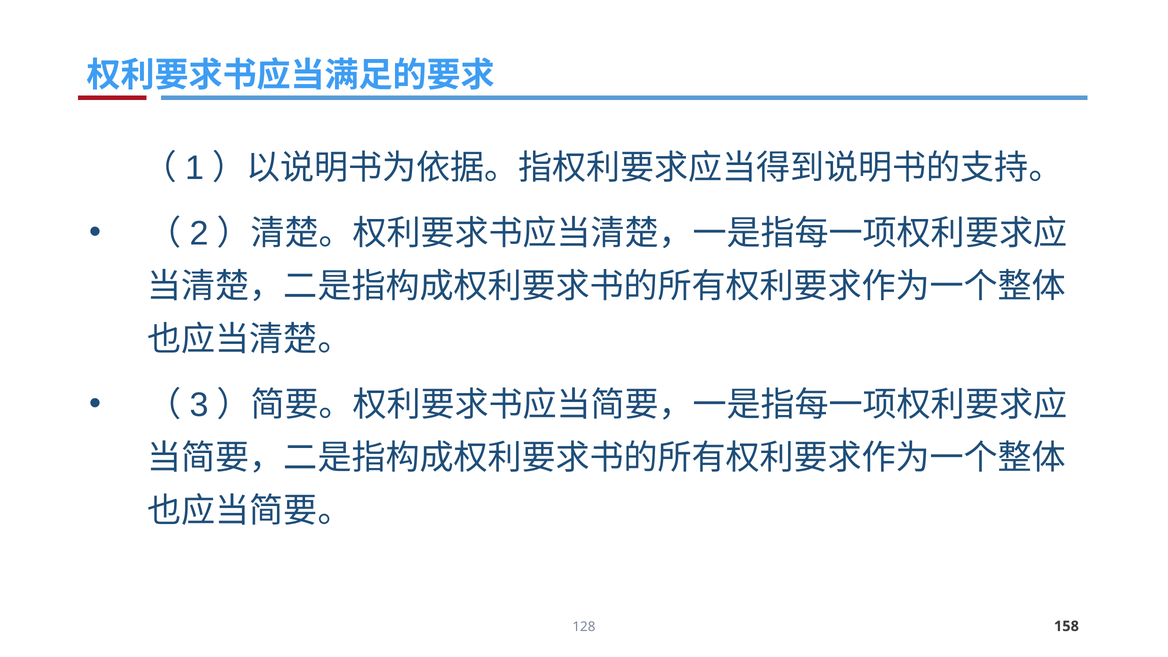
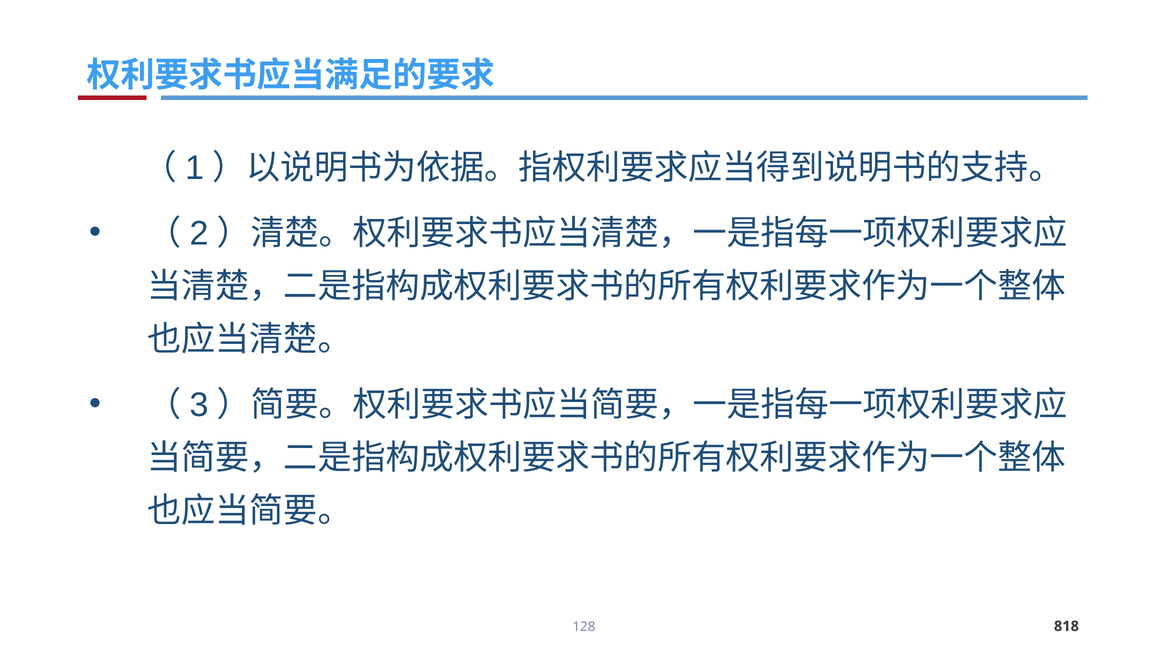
158: 158 -> 818
